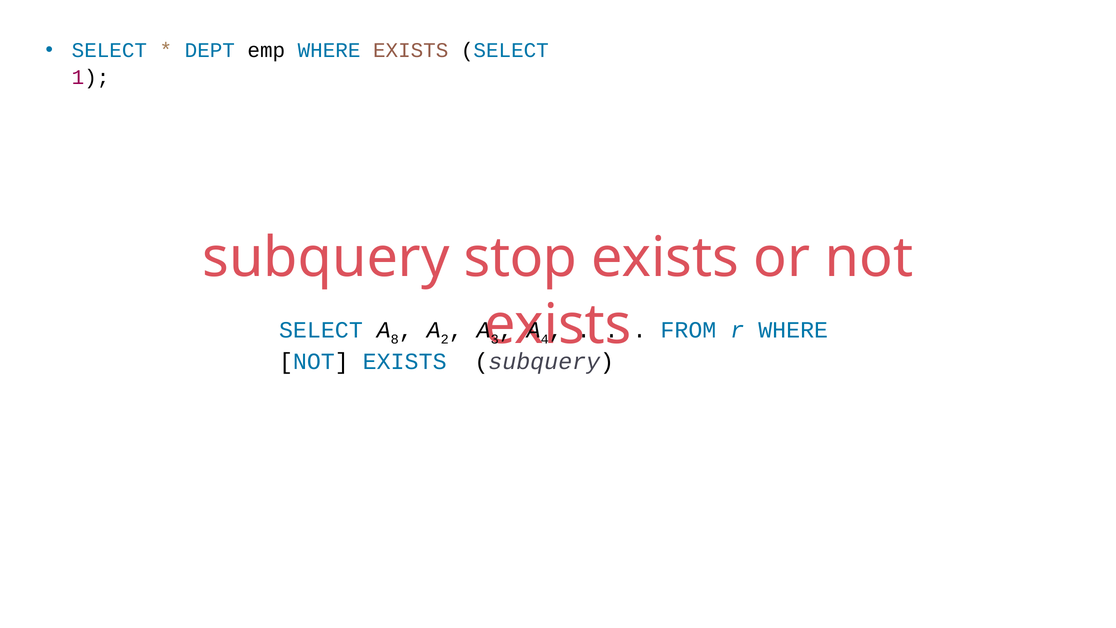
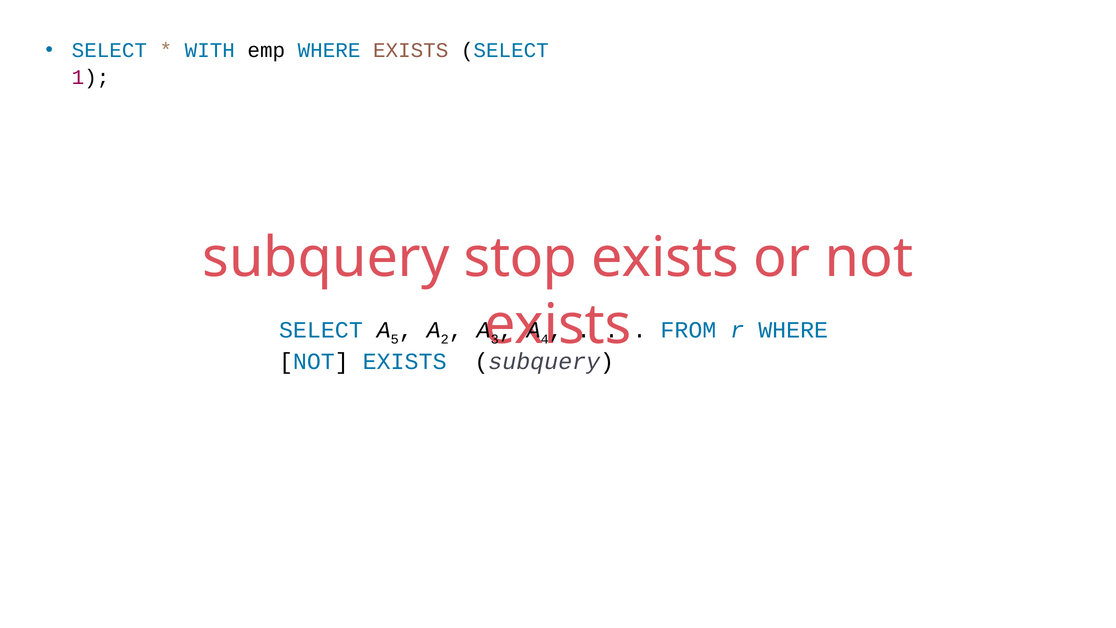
DEPT: DEPT -> WITH
8: 8 -> 5
